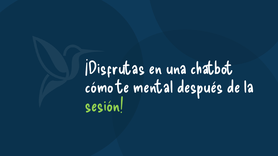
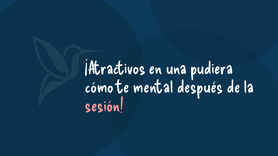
¡Disfrutas: ¡Disfrutas -> ¡Atractivos
chatbot: chatbot -> pudiera
sesión colour: light green -> pink
